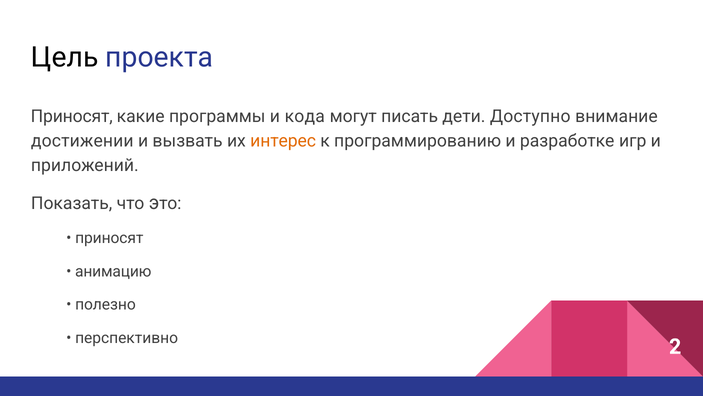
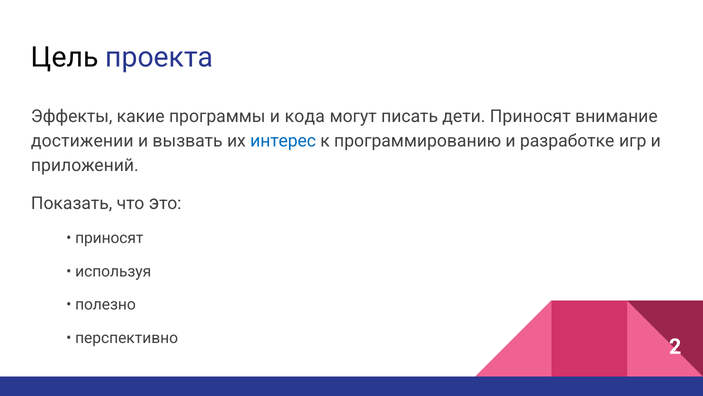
Приносят at (72, 117): Приносят -> Эффекты
дети Доступно: Доступно -> Приносят
интерес colour: orange -> blue
анимацию: анимацию -> используя
